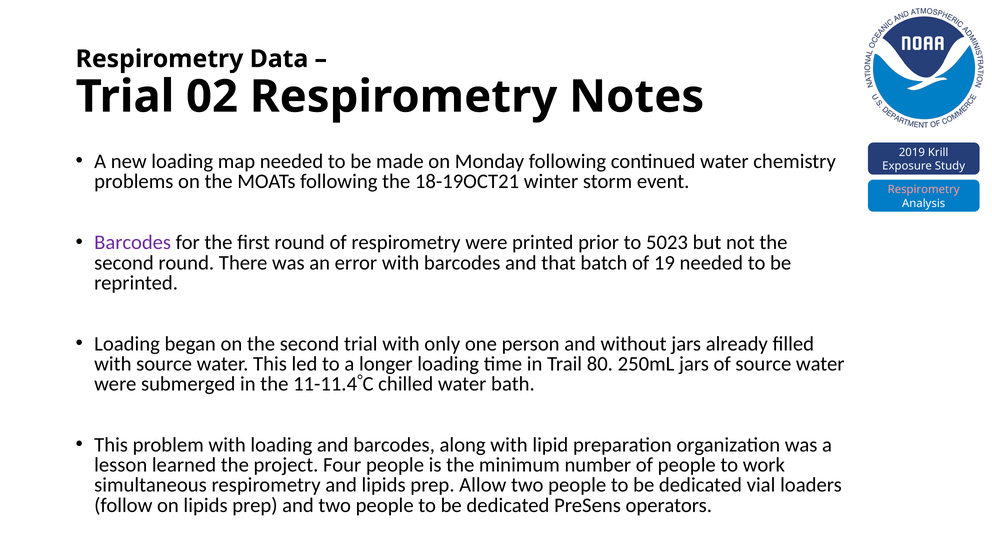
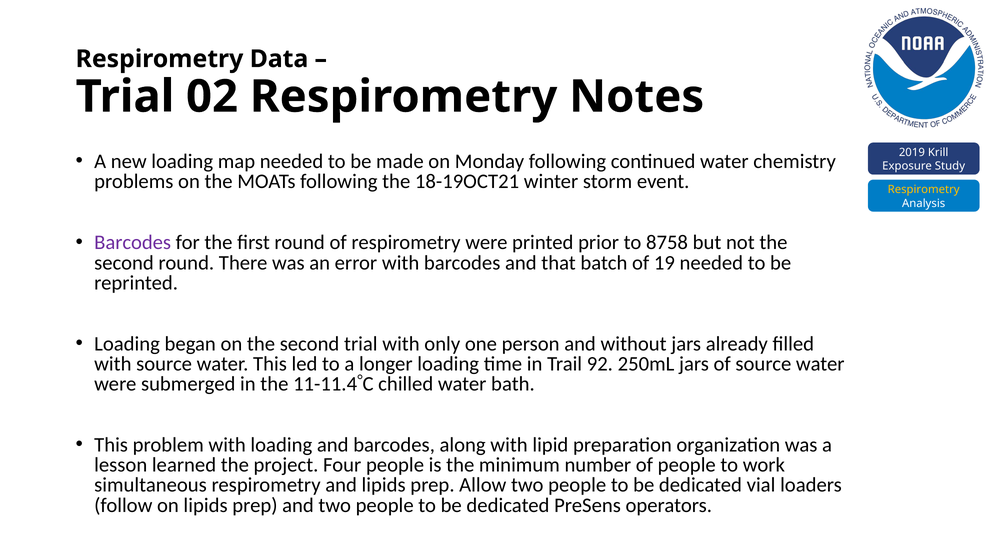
Respirometry at (924, 190) colour: pink -> yellow
5023: 5023 -> 8758
80: 80 -> 92
